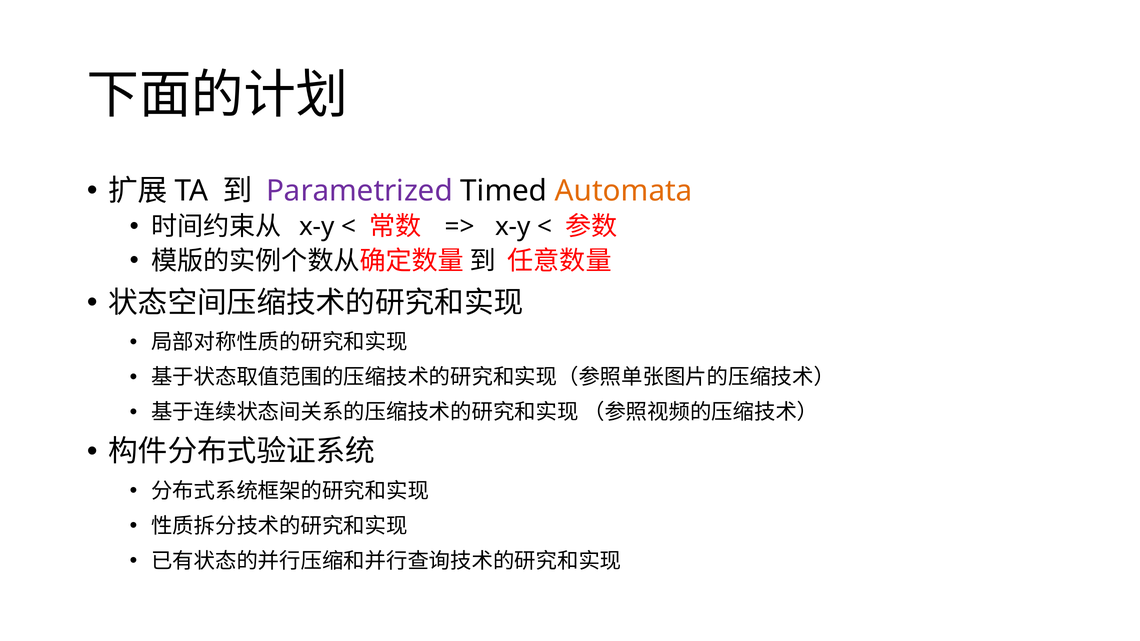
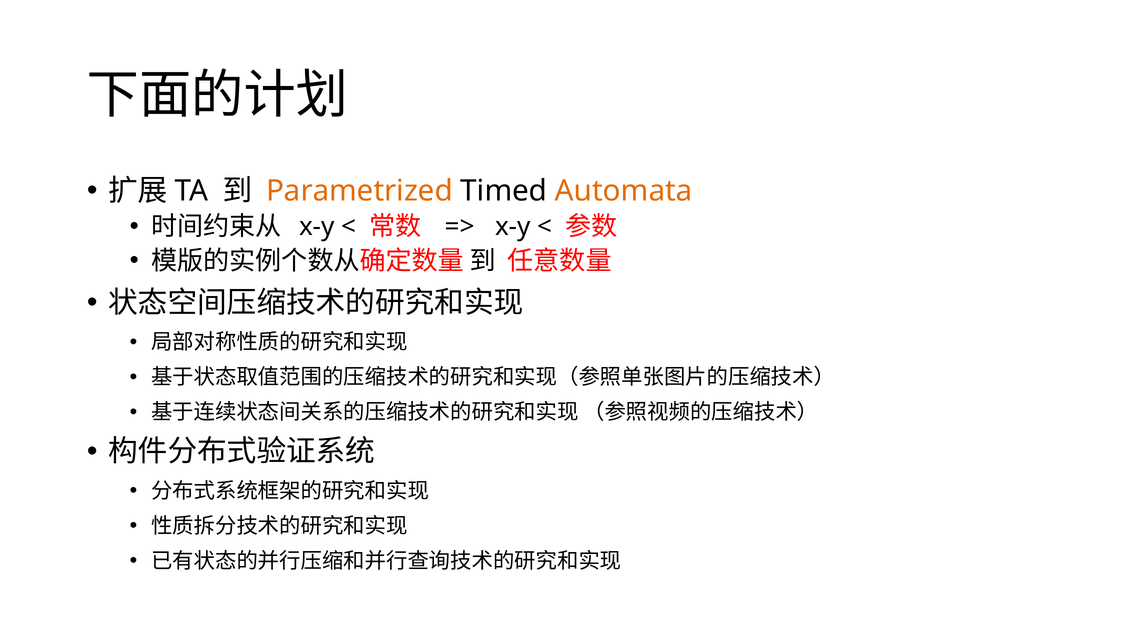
Parametrized colour: purple -> orange
